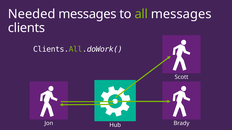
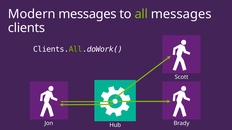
Needed: Needed -> Modern
